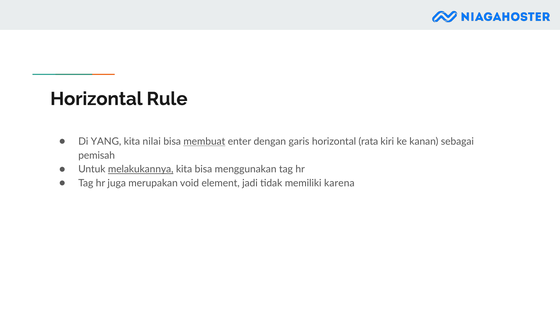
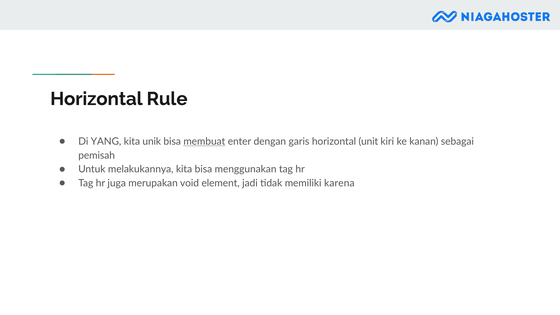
nilai: nilai -> unik
rata: rata -> unit
melakukannya underline: present -> none
